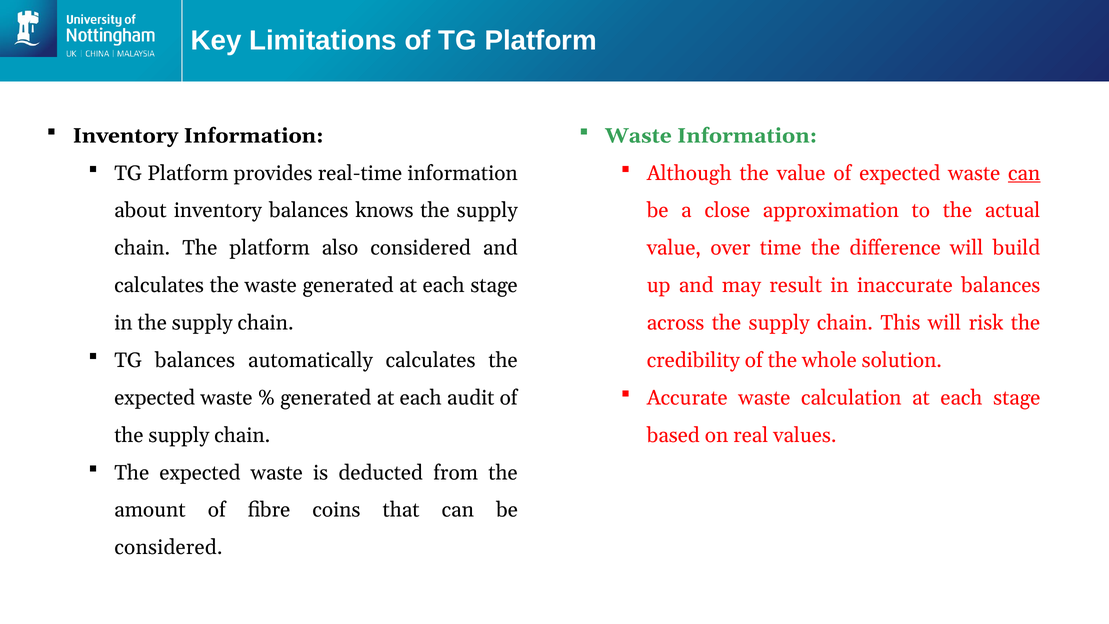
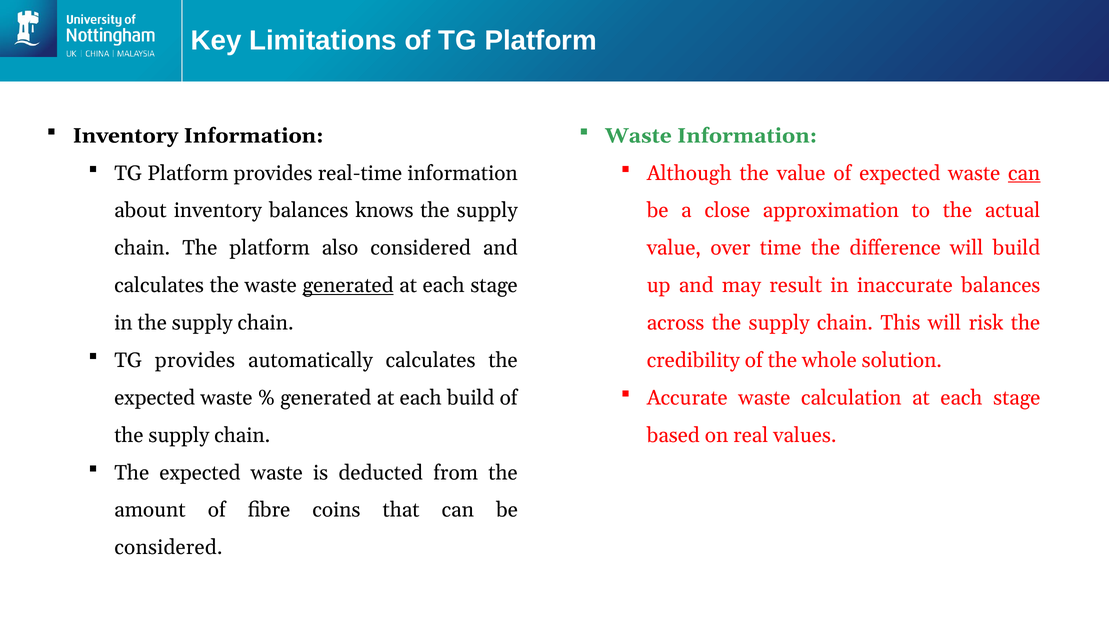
generated at (348, 285) underline: none -> present
TG balances: balances -> provides
each audit: audit -> build
